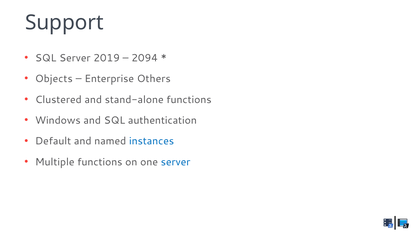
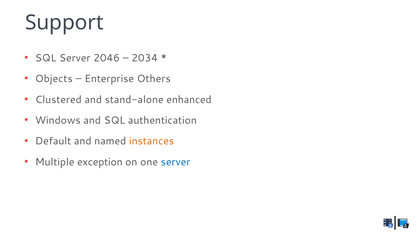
2019: 2019 -> 2046
2094: 2094 -> 2034
stand-alone functions: functions -> enhanced
instances colour: blue -> orange
Multiple functions: functions -> exception
